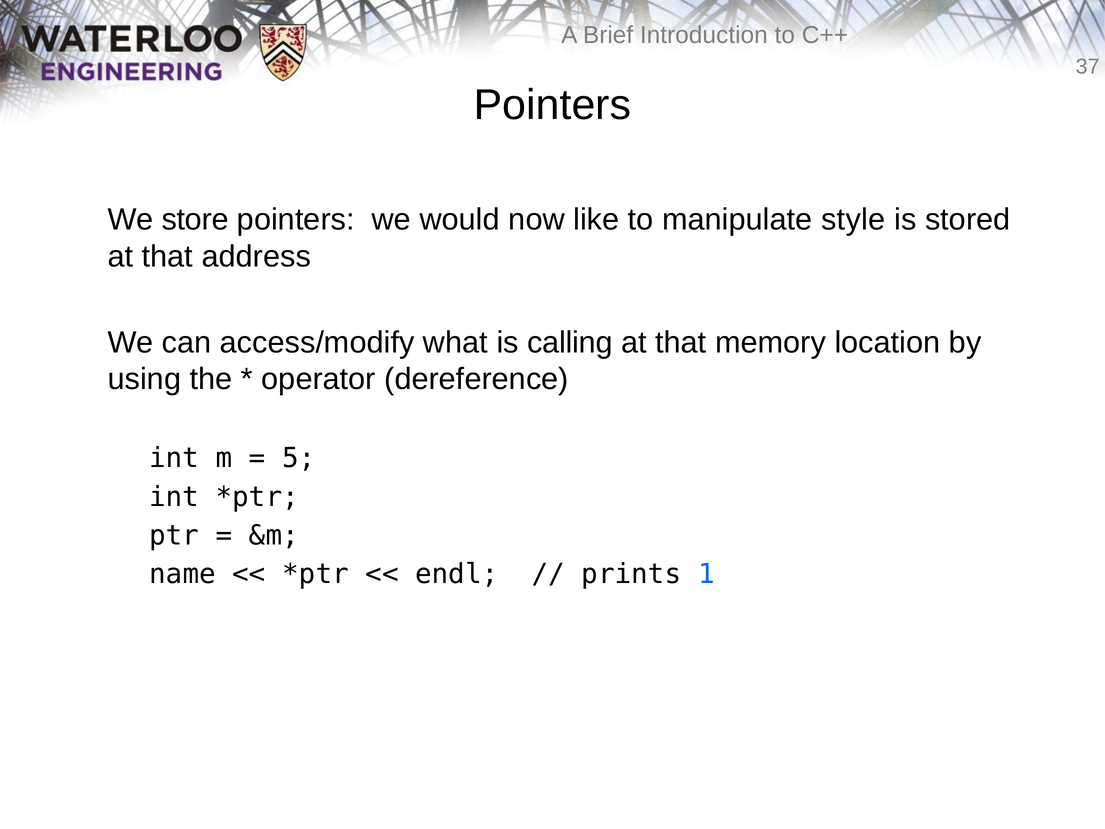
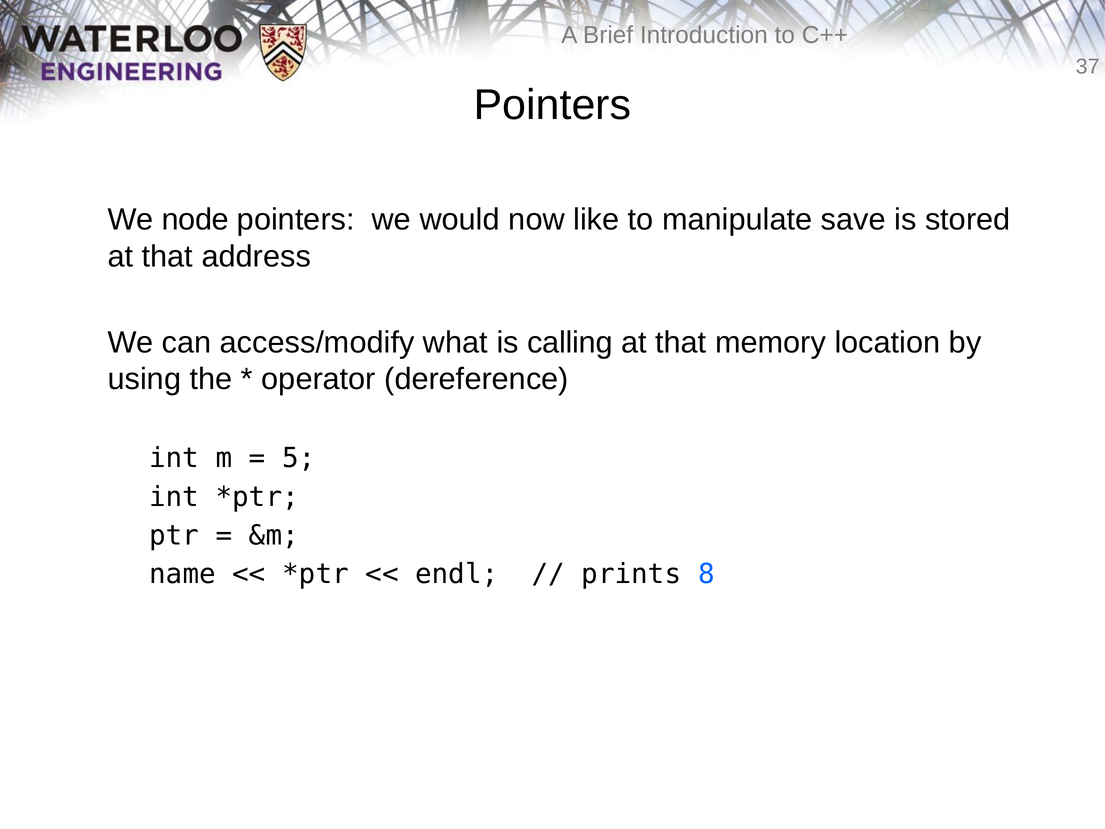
store: store -> node
style: style -> save
1: 1 -> 8
